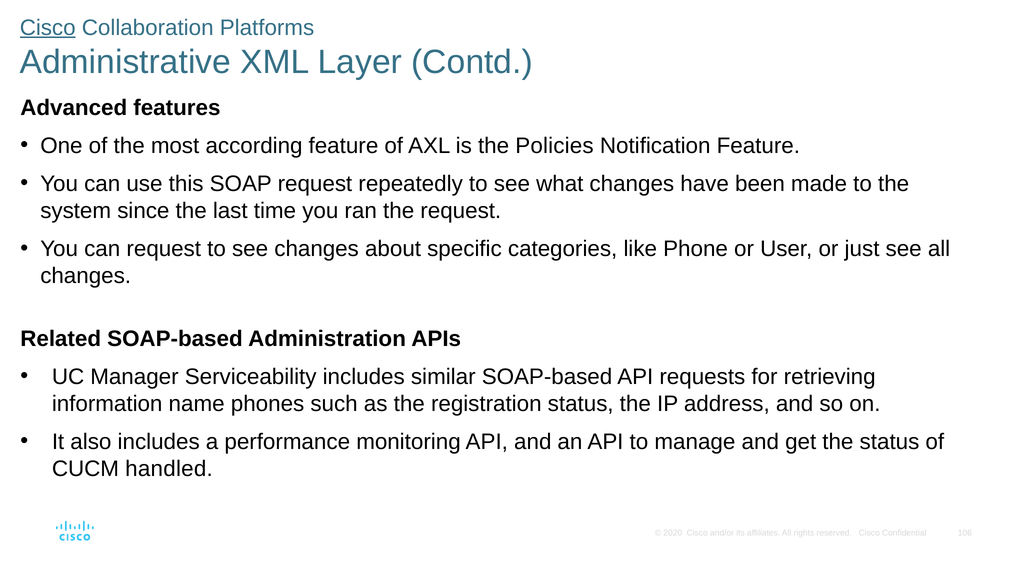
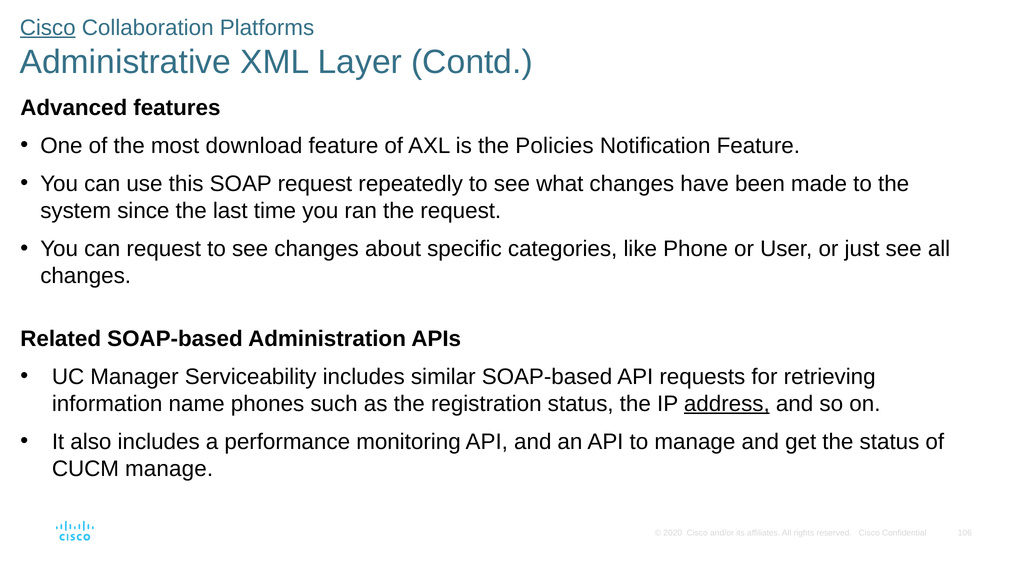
according: according -> download
address underline: none -> present
CUCM handled: handled -> manage
